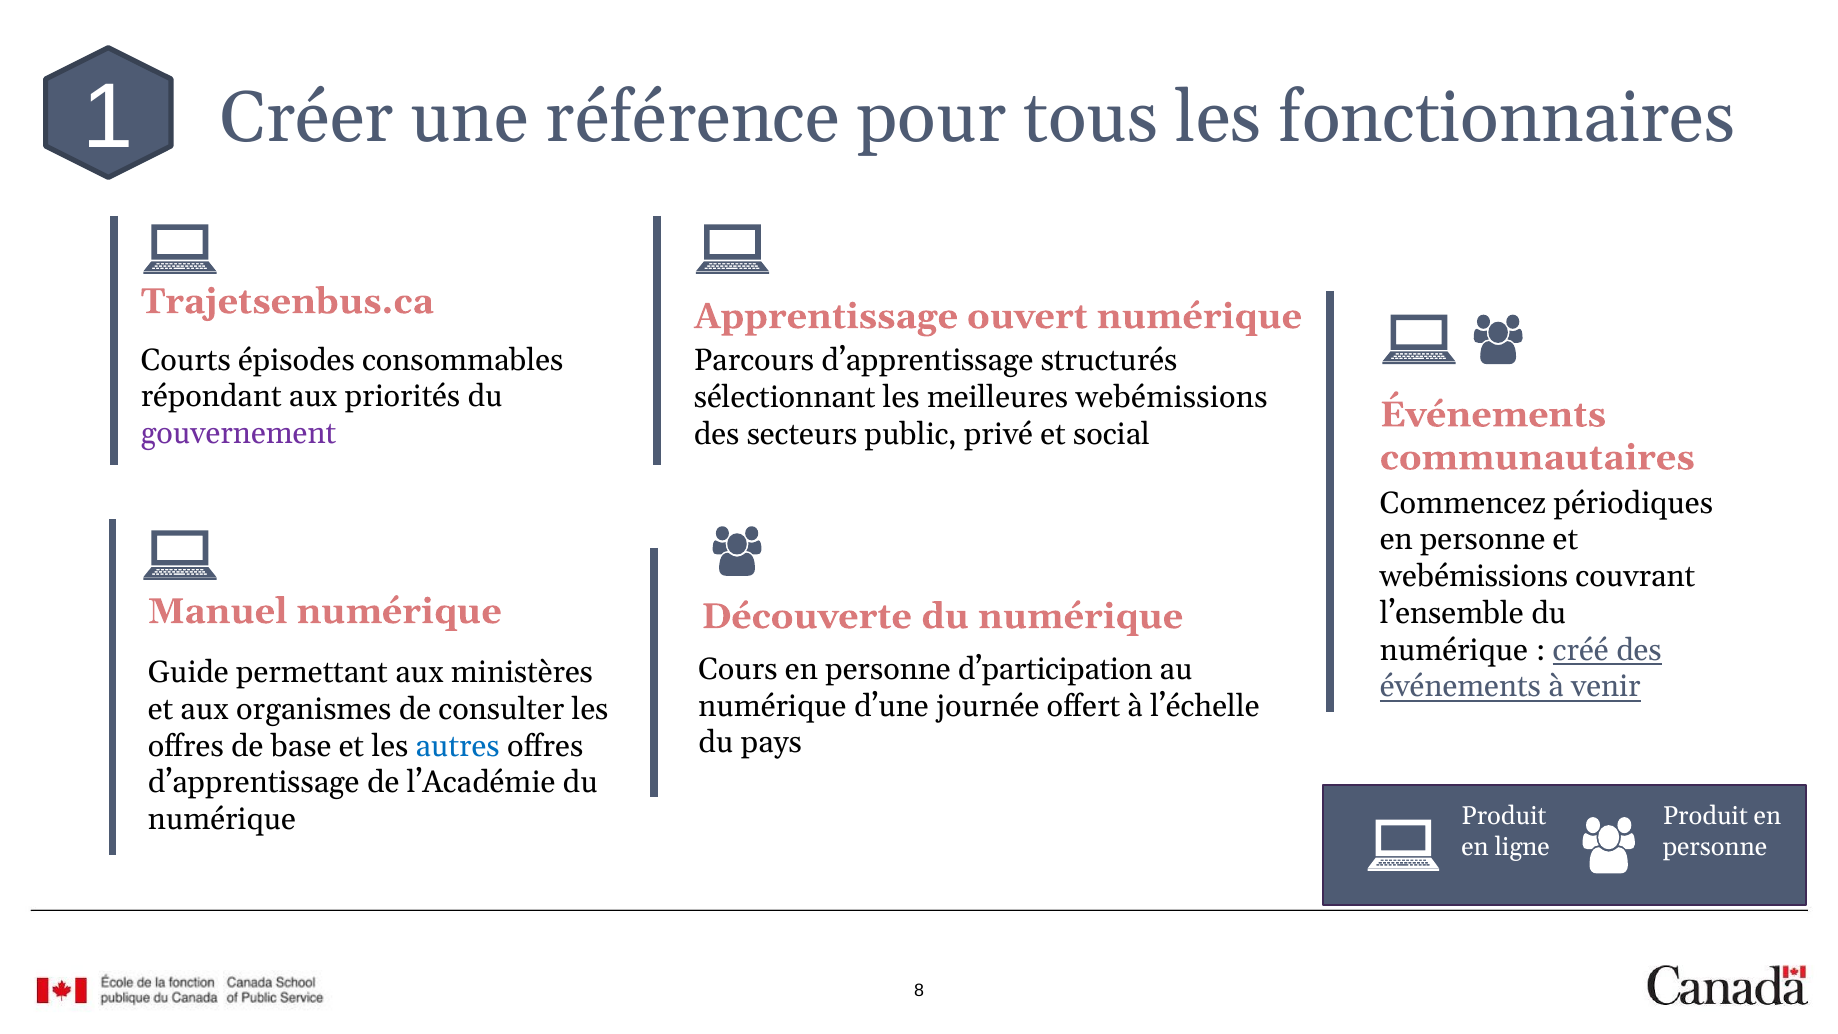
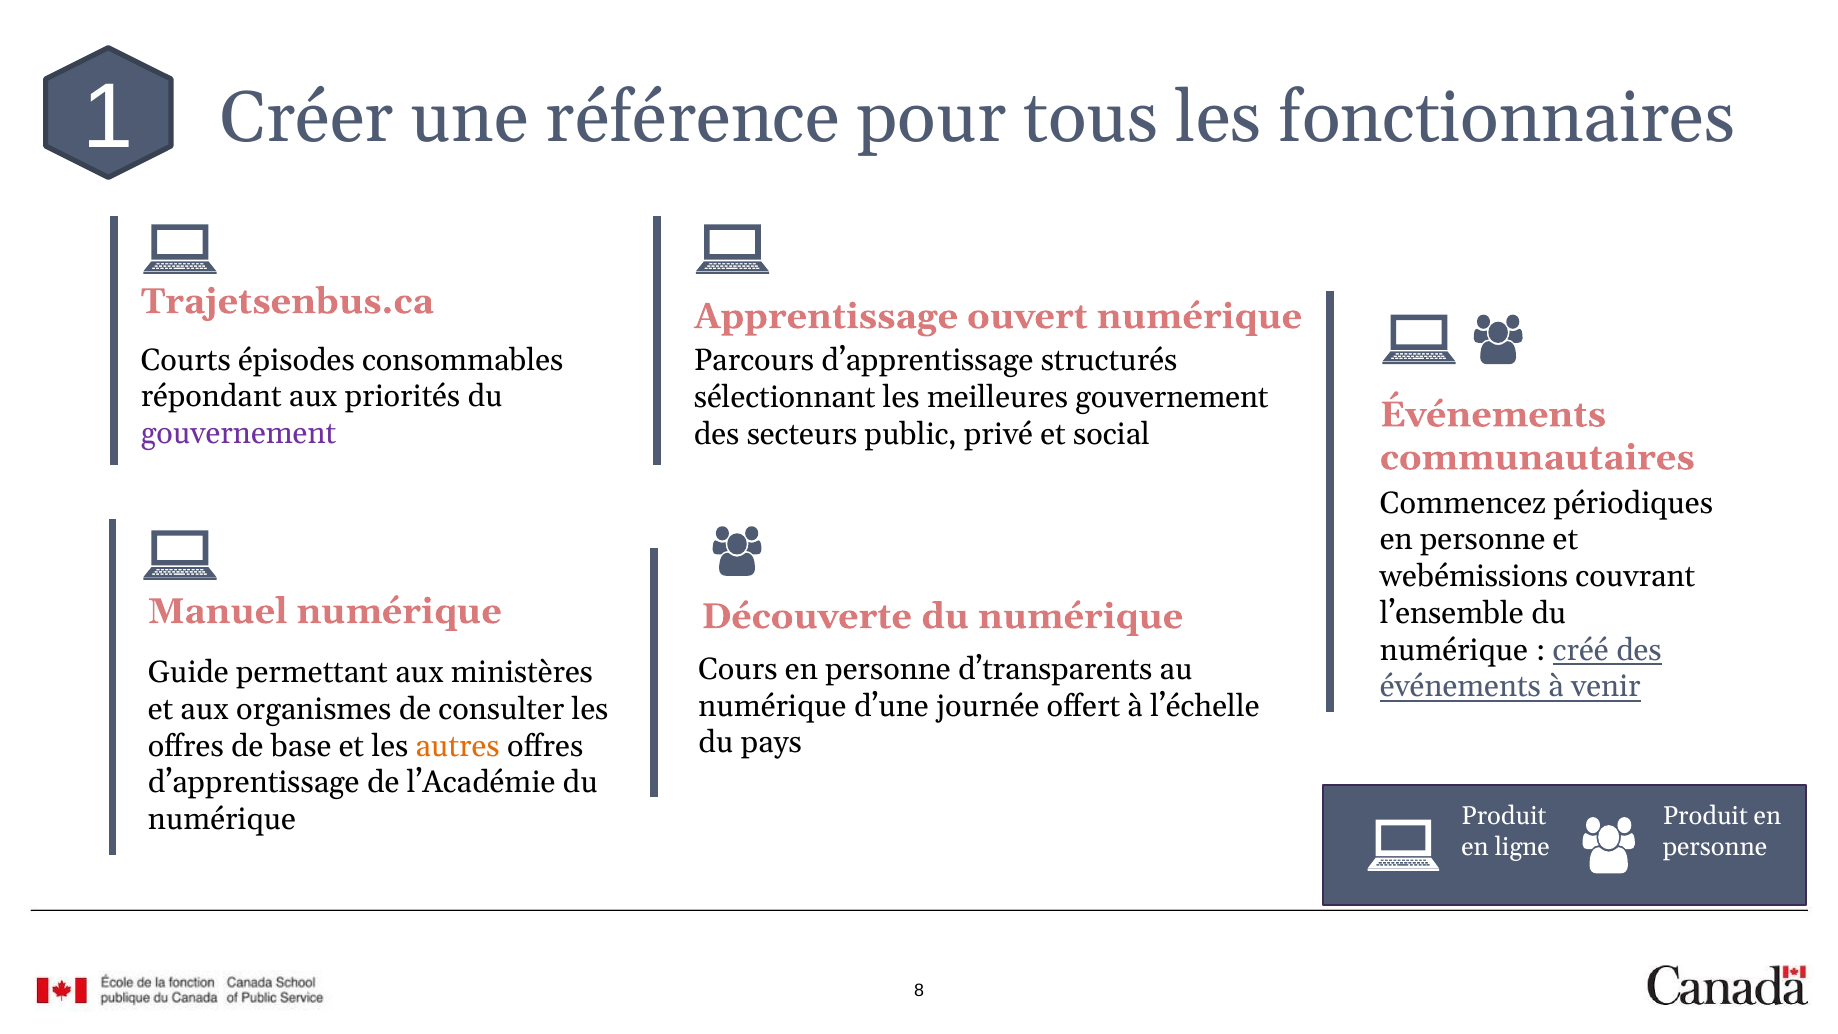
meilleures webémissions: webémissions -> gouvernement
d’participation: d’participation -> d’transparents
autres colour: blue -> orange
